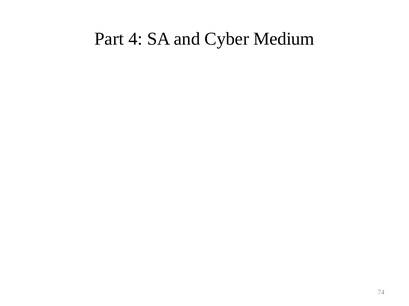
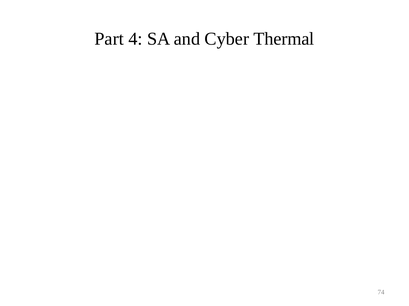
Medium: Medium -> Thermal
